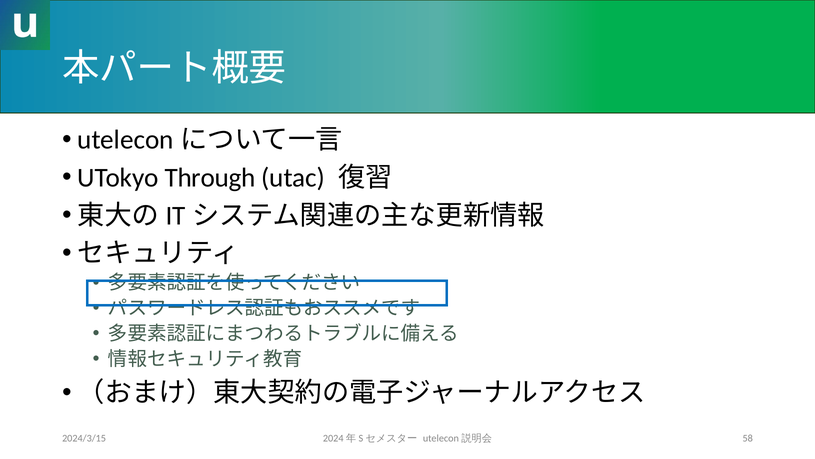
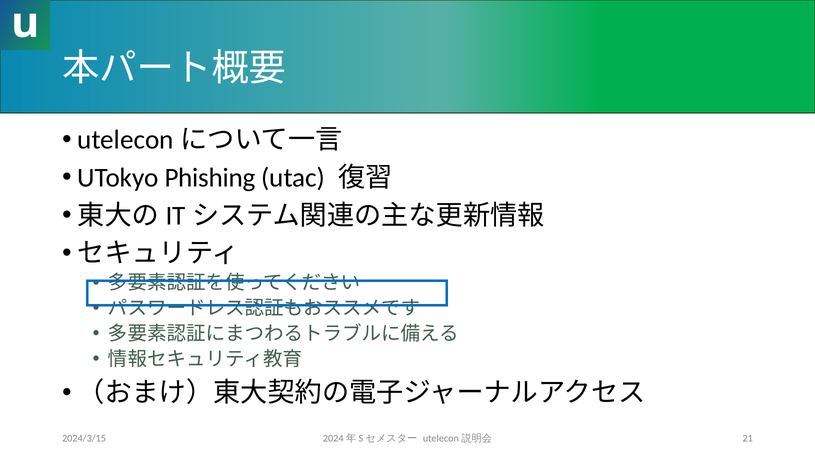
Through: Through -> Phishing
58: 58 -> 21
